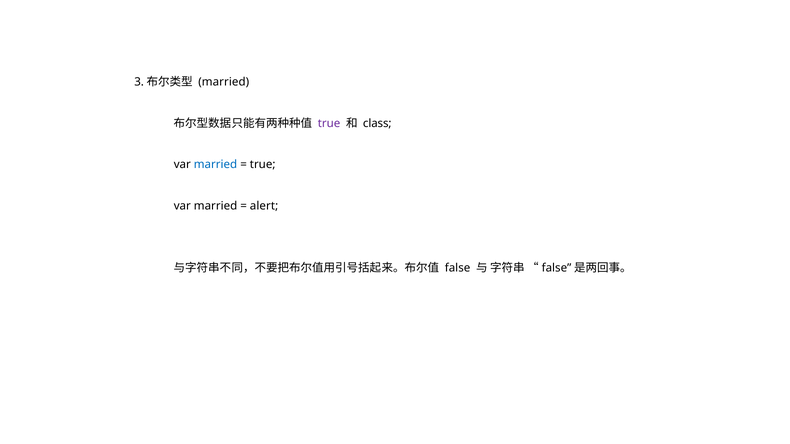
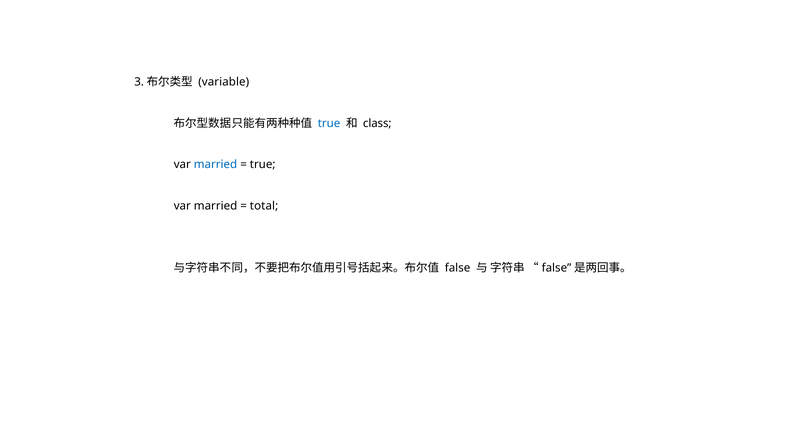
married at (224, 82): married -> variable
true at (329, 123) colour: purple -> blue
alert: alert -> total
